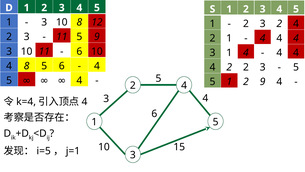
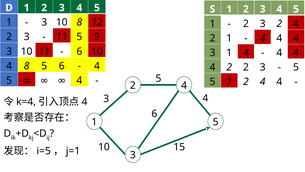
1 2 9: 9 -> 4
